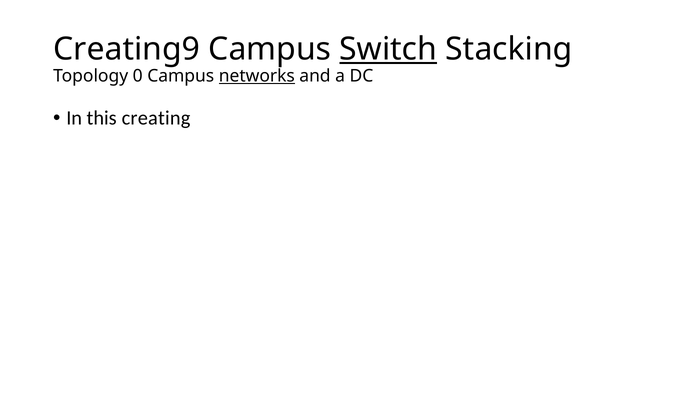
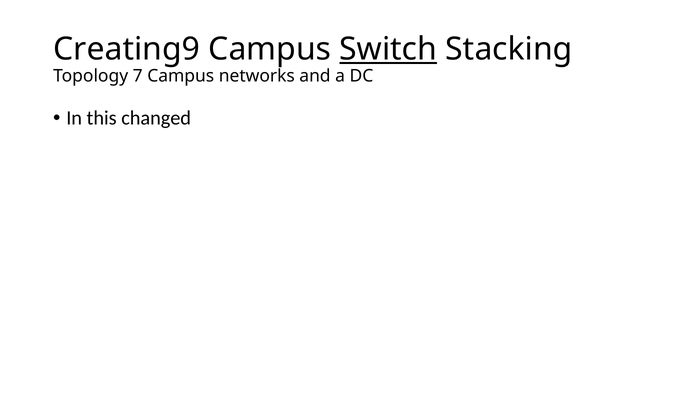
0: 0 -> 7
networks underline: present -> none
creating: creating -> changed
